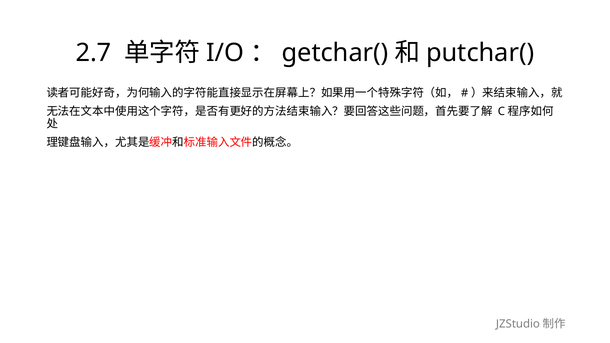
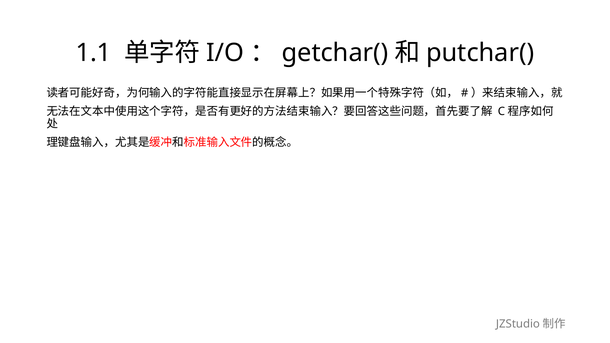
2.7: 2.7 -> 1.1
